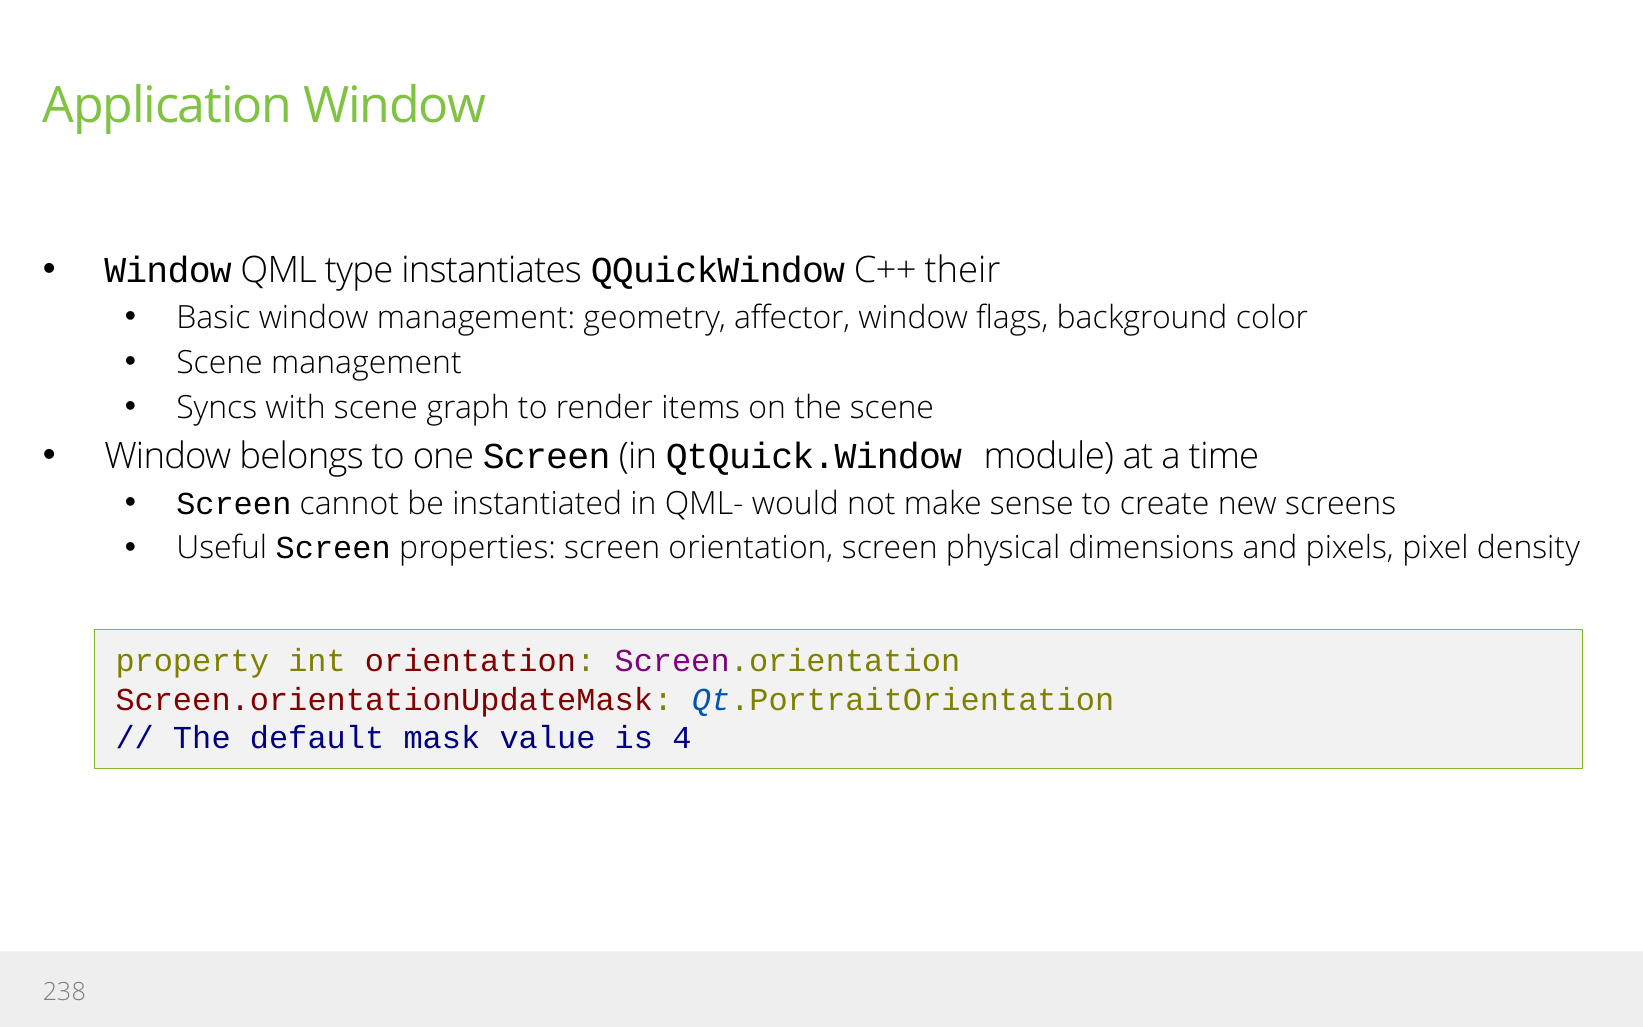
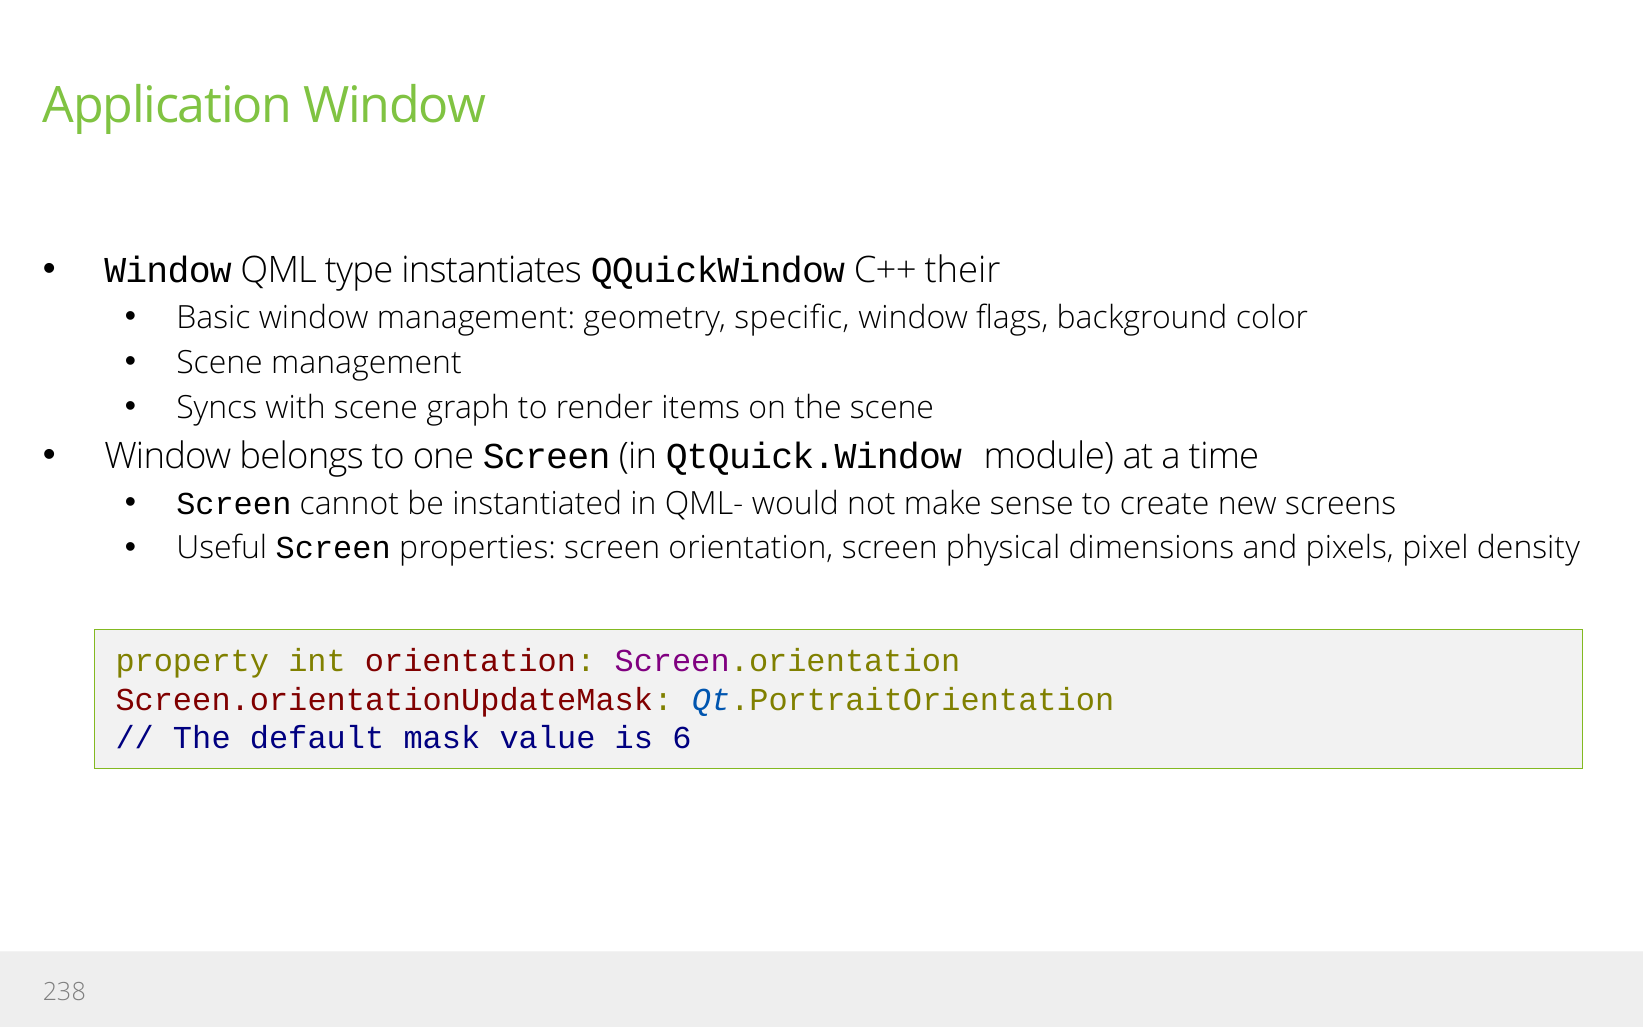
affector: affector -> specific
4: 4 -> 6
